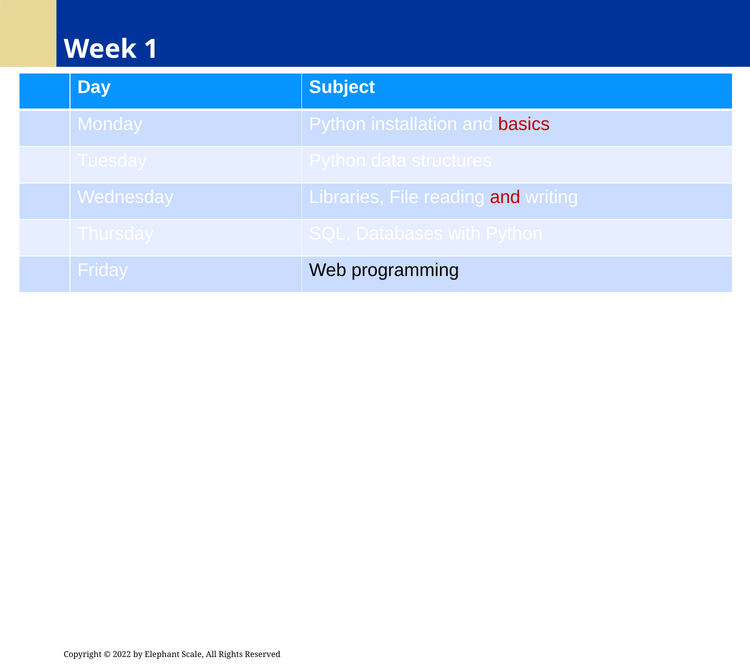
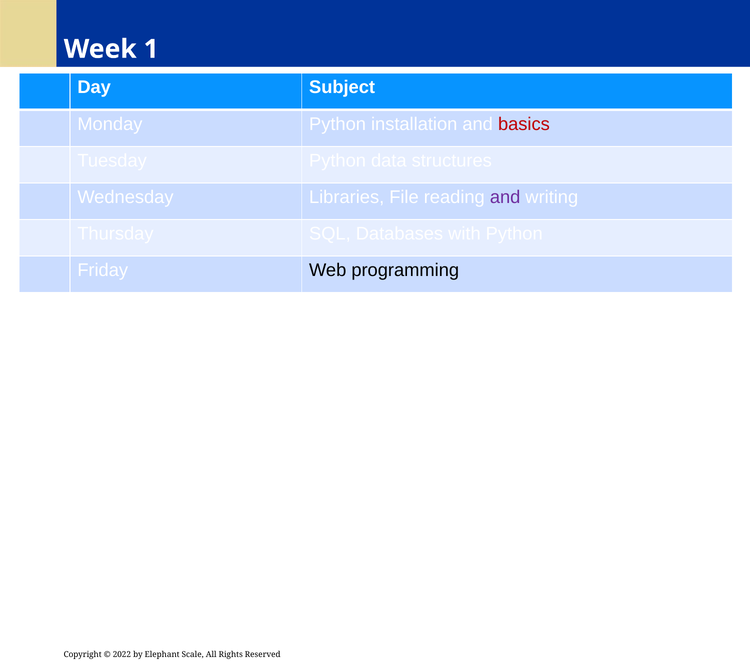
and at (505, 197) colour: red -> purple
